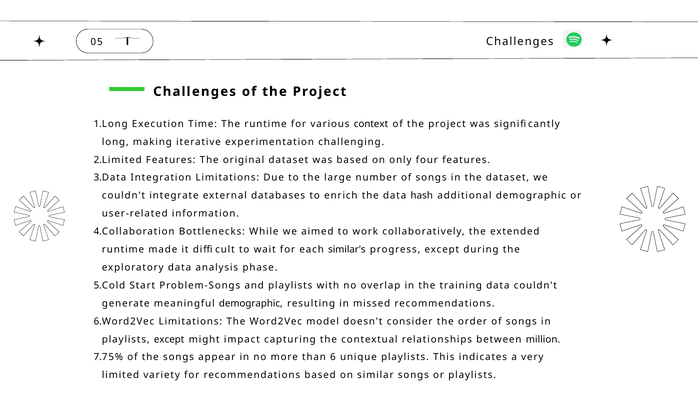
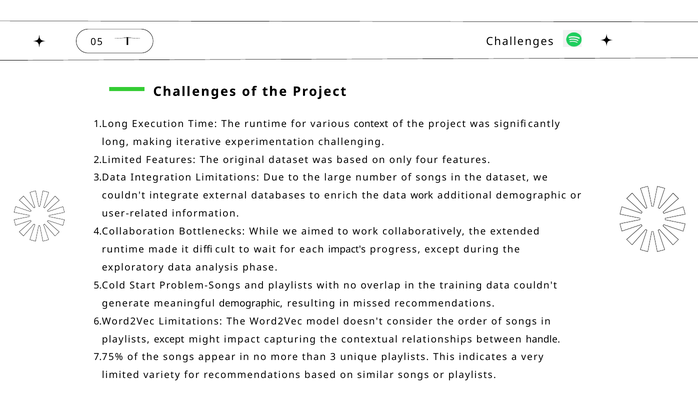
data hash: hash -> work
similar's: similar's -> impact's
million: million -> handle
6: 6 -> 3
